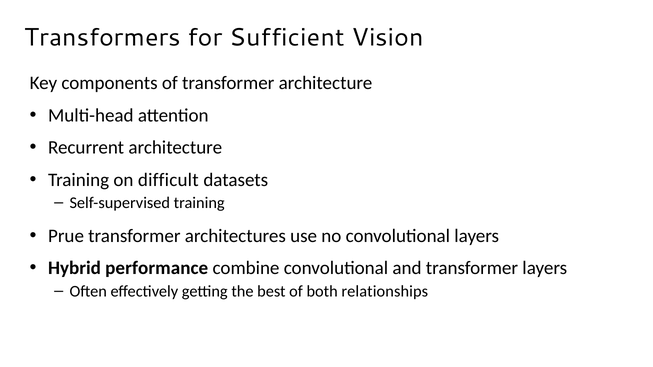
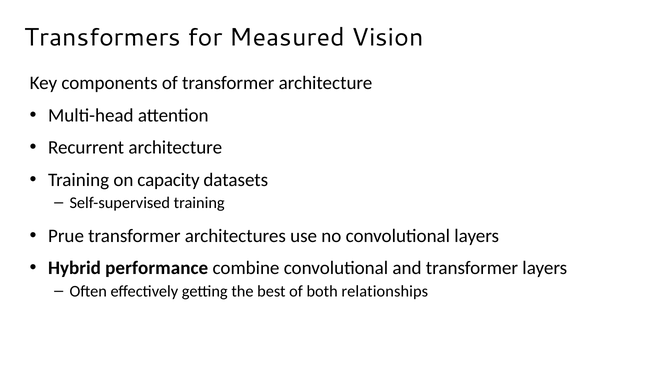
Sufficient: Sufficient -> Measured
difficult: difficult -> capacity
